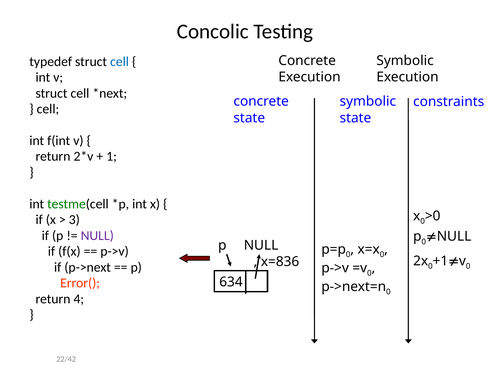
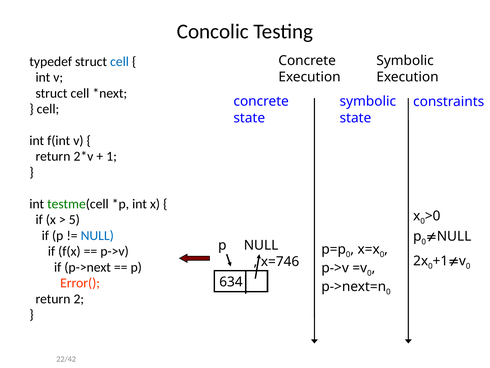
3: 3 -> 5
NULL at (97, 235) colour: purple -> blue
x=836: x=836 -> x=746
4: 4 -> 2
